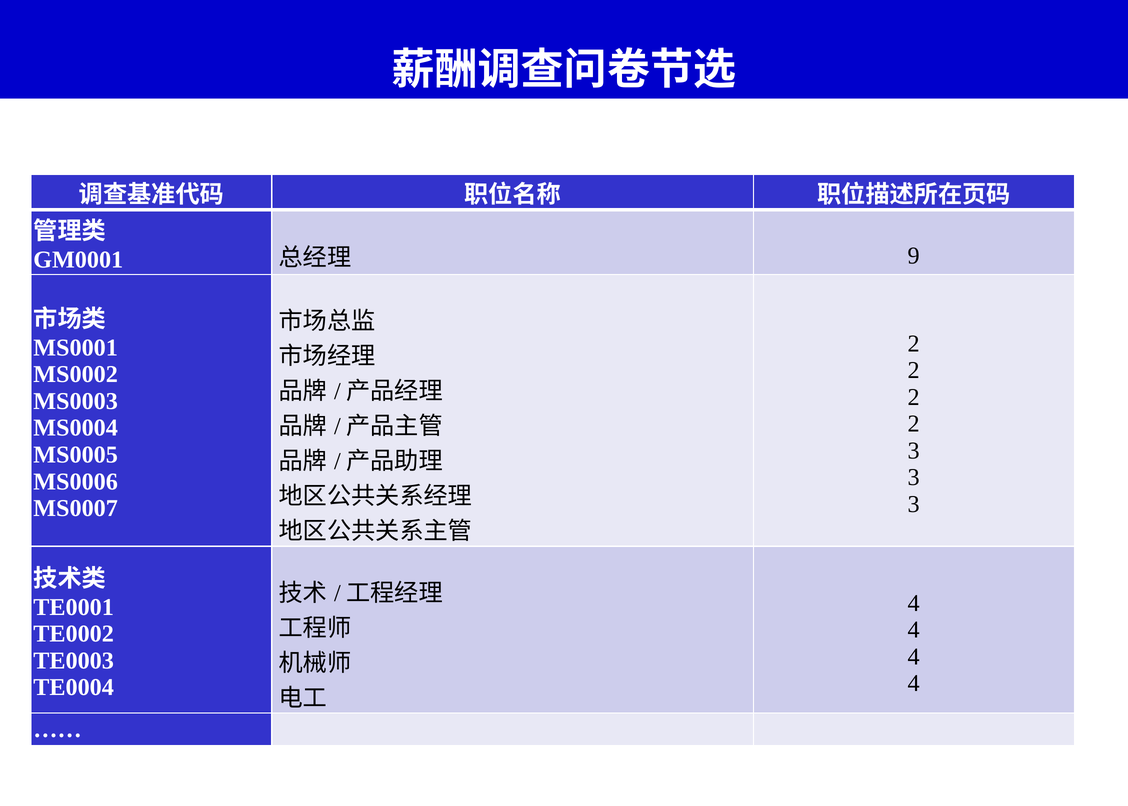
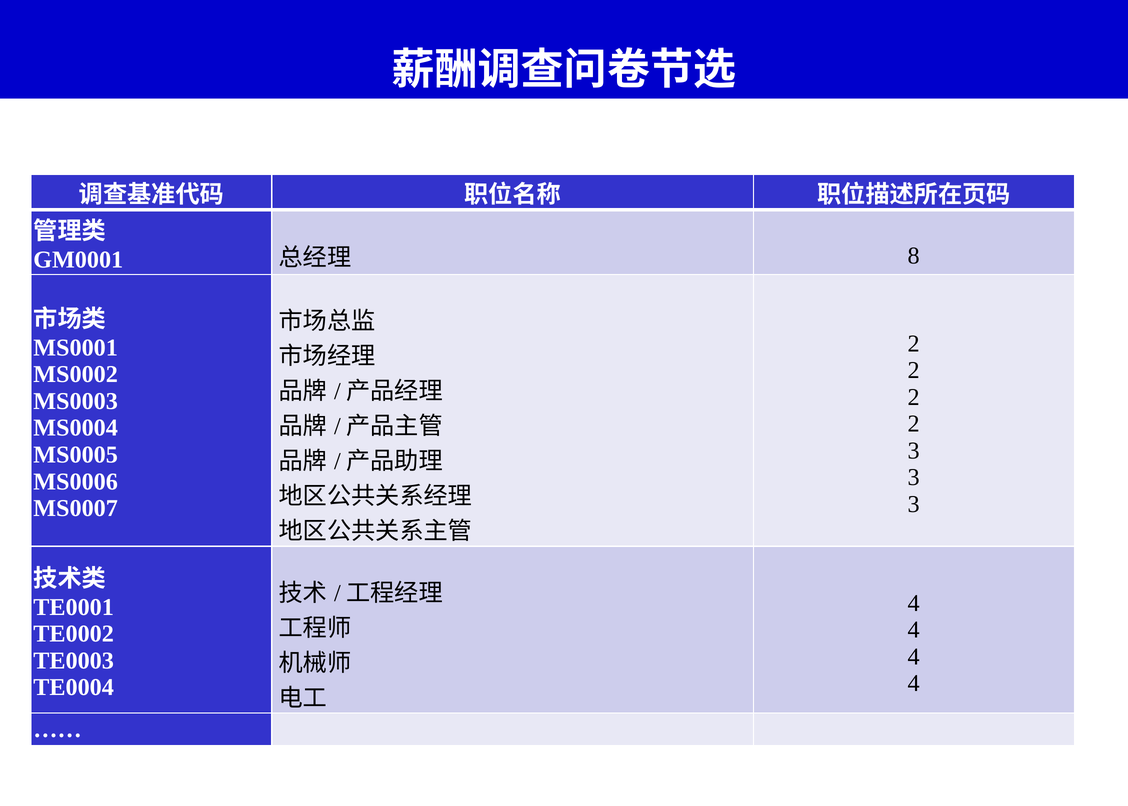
9: 9 -> 8
